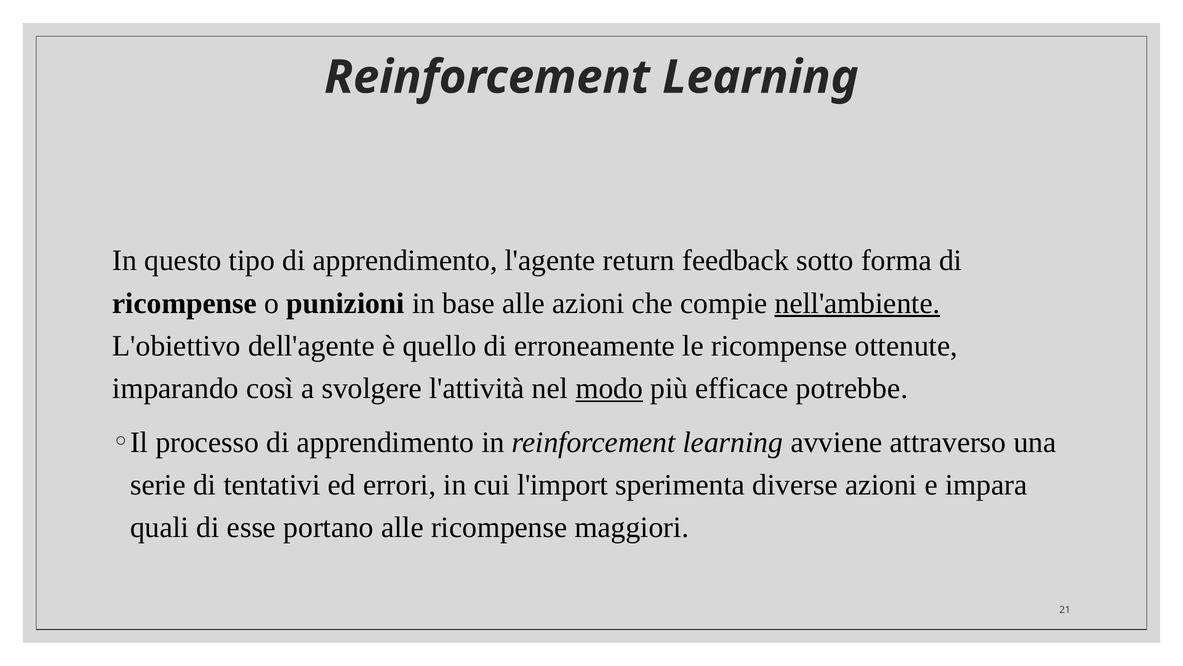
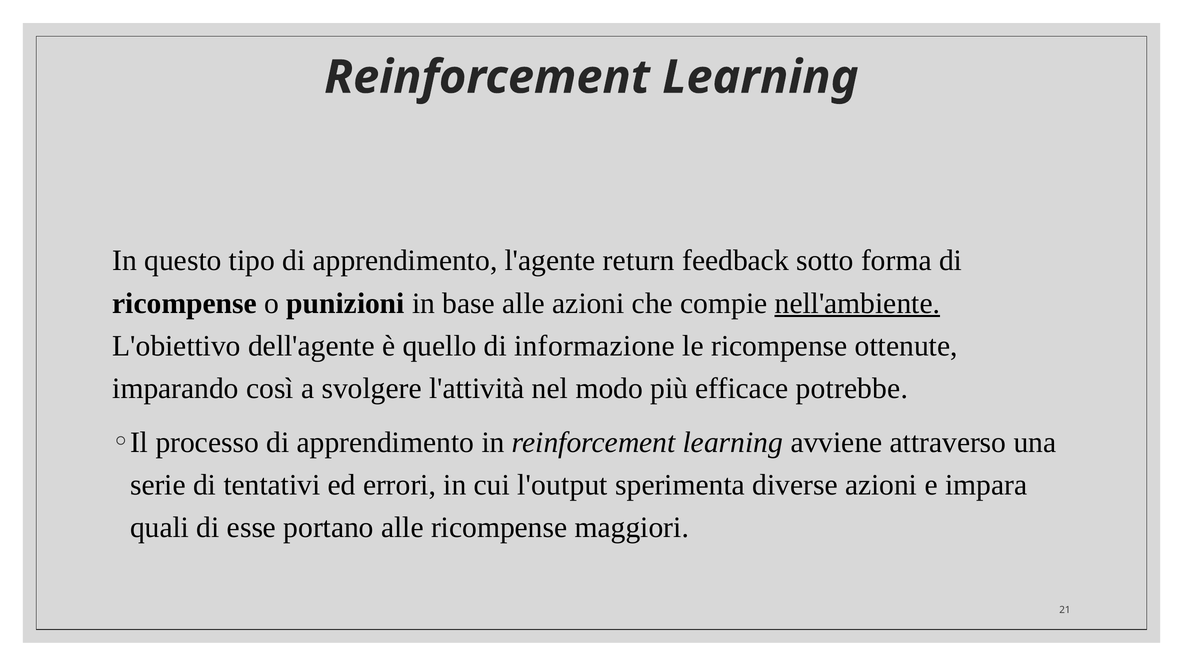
erroneamente: erroneamente -> informazione
modo underline: present -> none
l'import: l'import -> l'output
